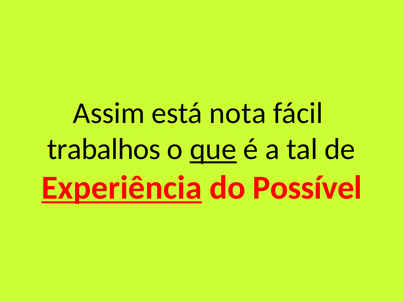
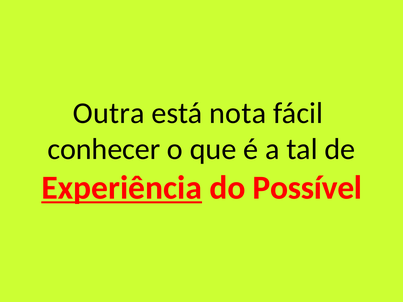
Assim: Assim -> Outra
trabalhos: trabalhos -> conhecer
que underline: present -> none
